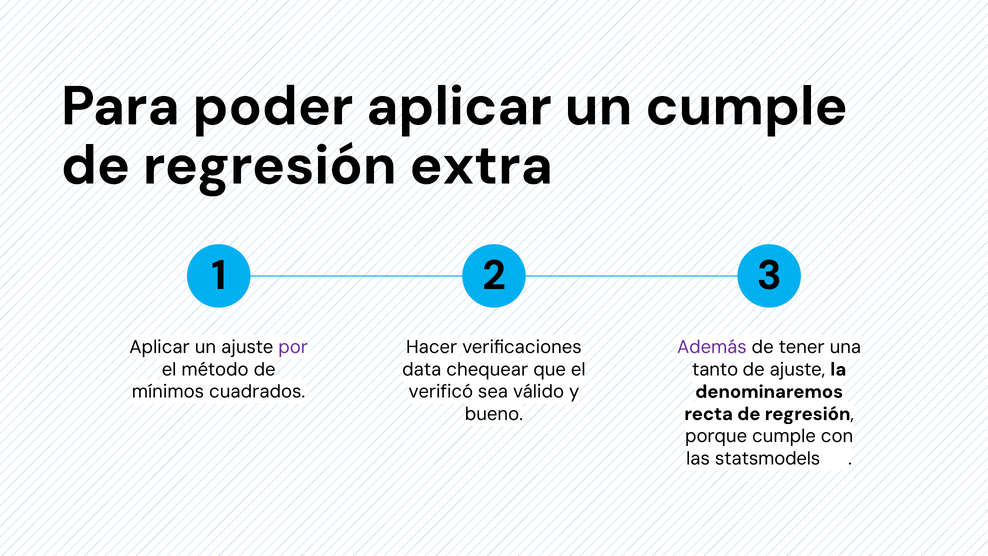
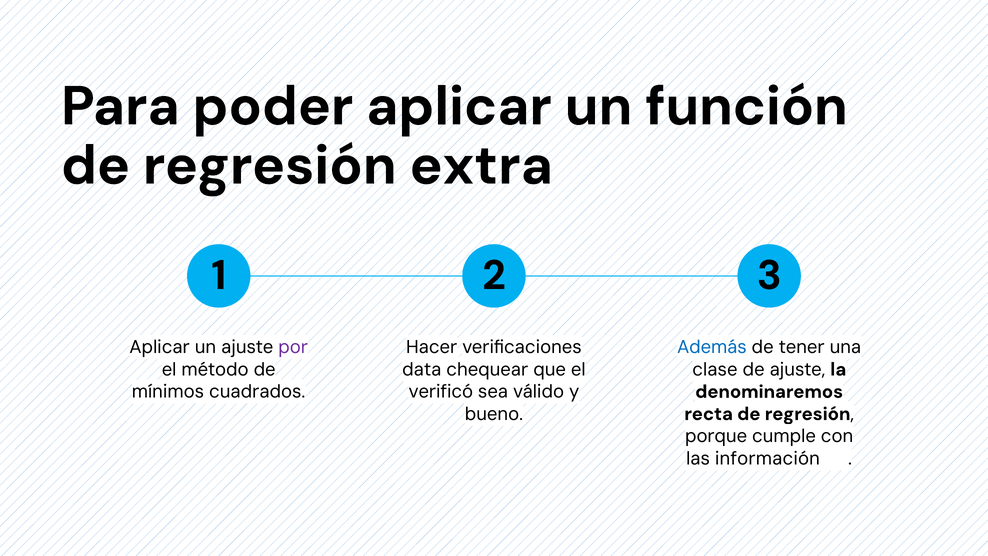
un cumple: cumple -> función
Además colour: purple -> blue
tanto: tanto -> clase
statsmodels: statsmodels -> información
